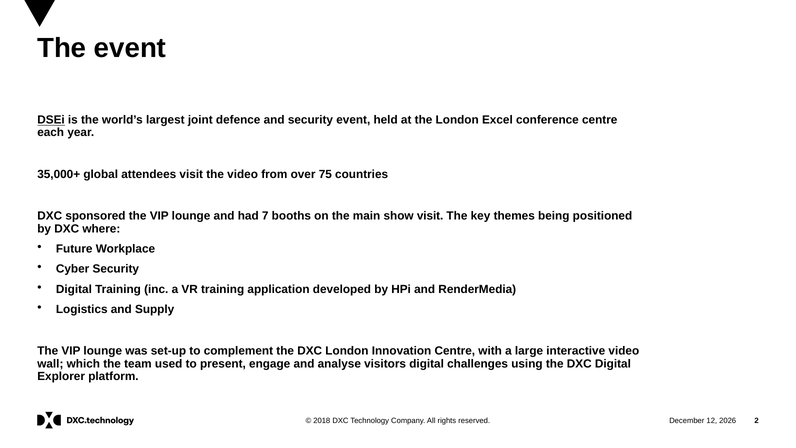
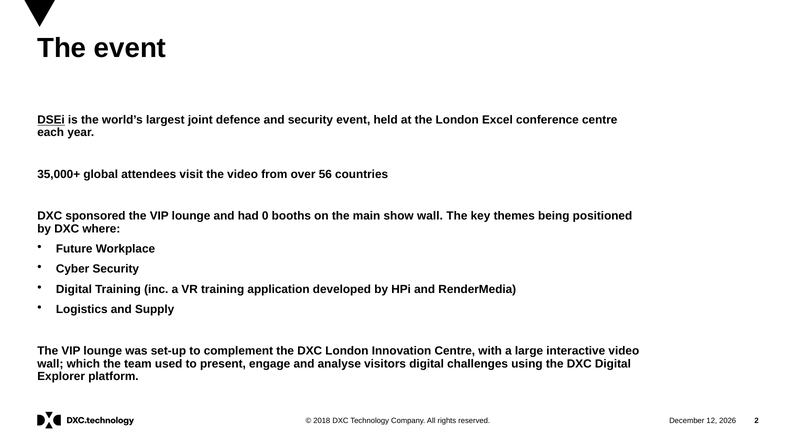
75: 75 -> 56
7: 7 -> 0
show visit: visit -> wall
